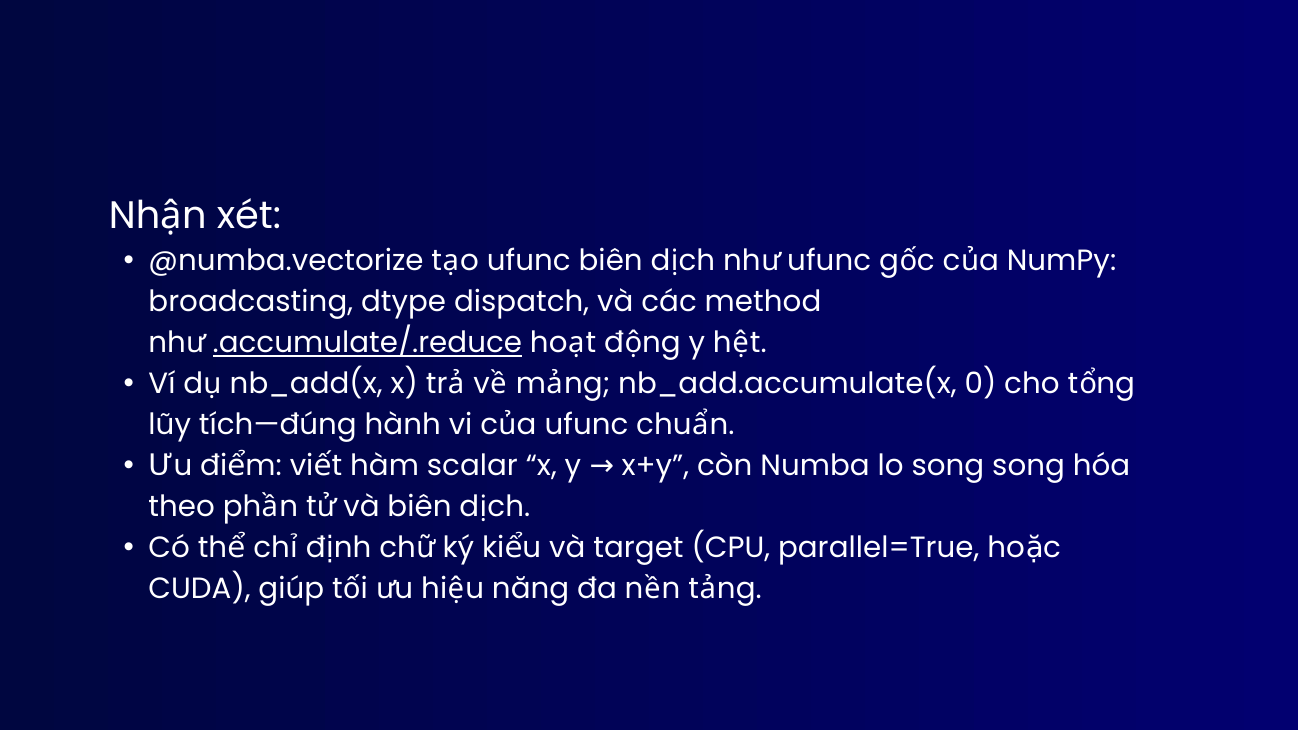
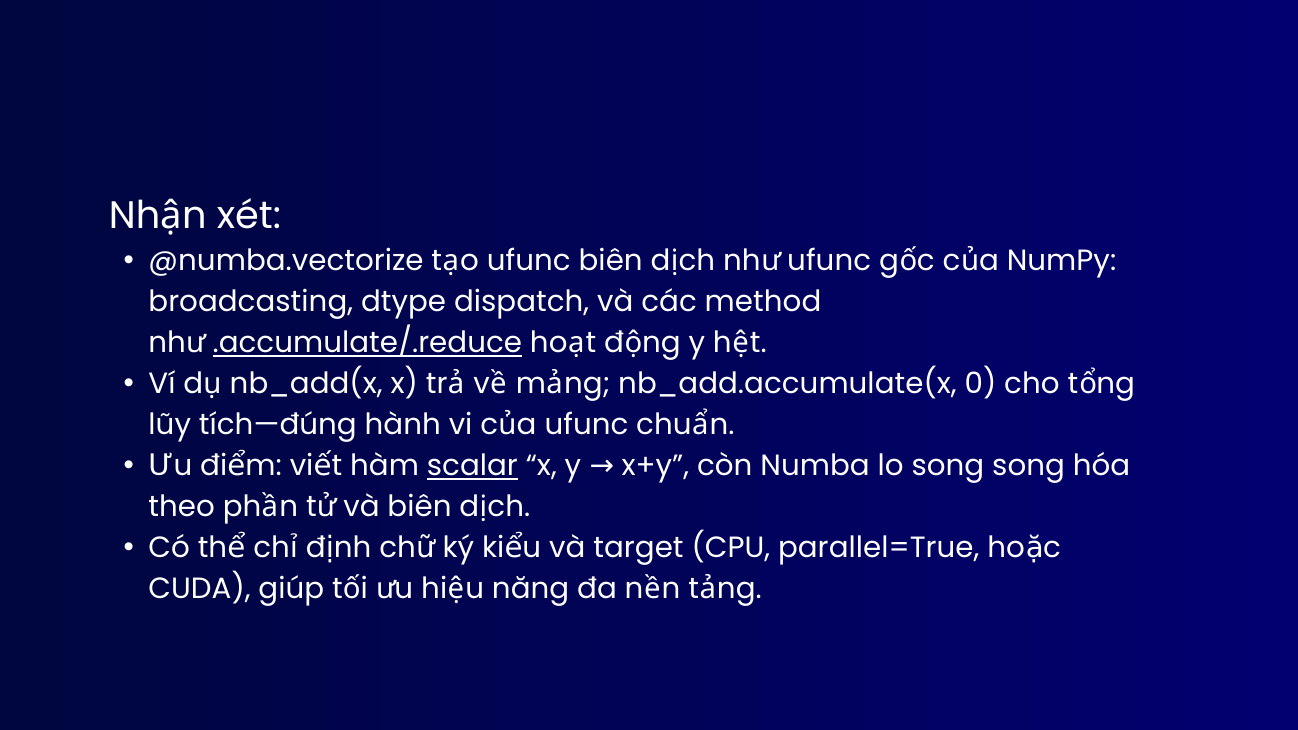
scalar underline: none -> present
